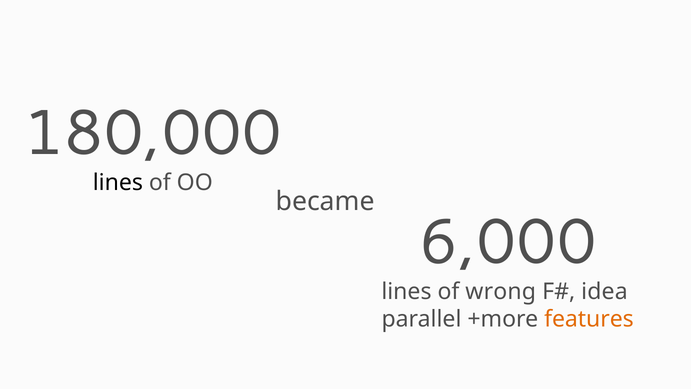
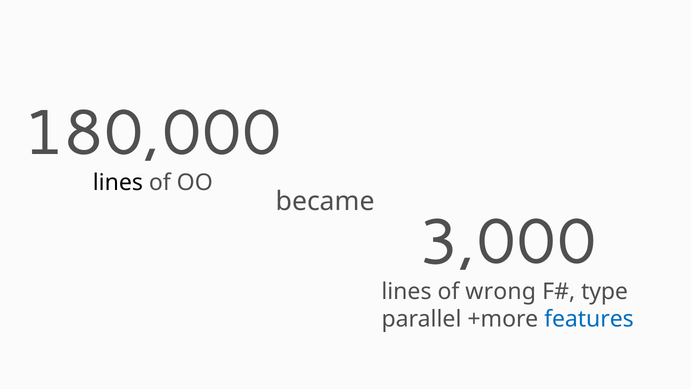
6,000: 6,000 -> 3,000
idea: idea -> type
features colour: orange -> blue
